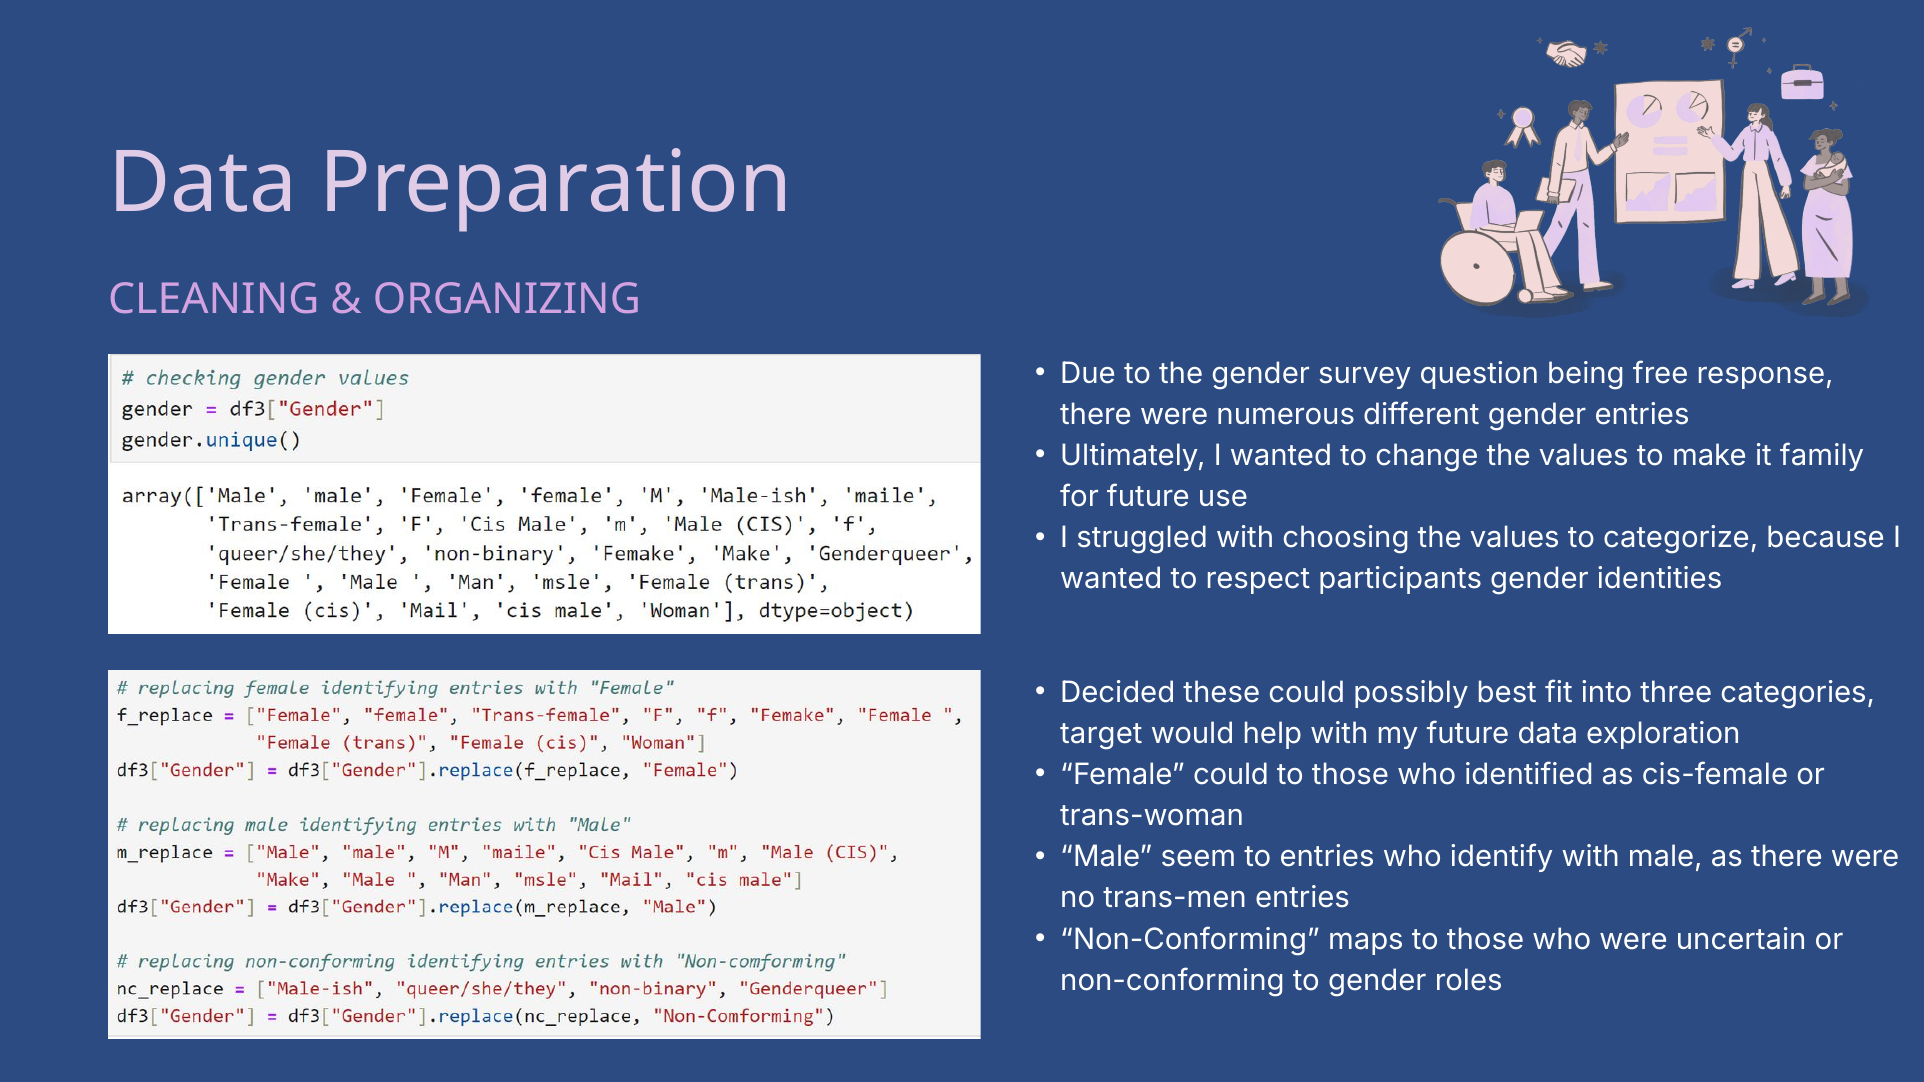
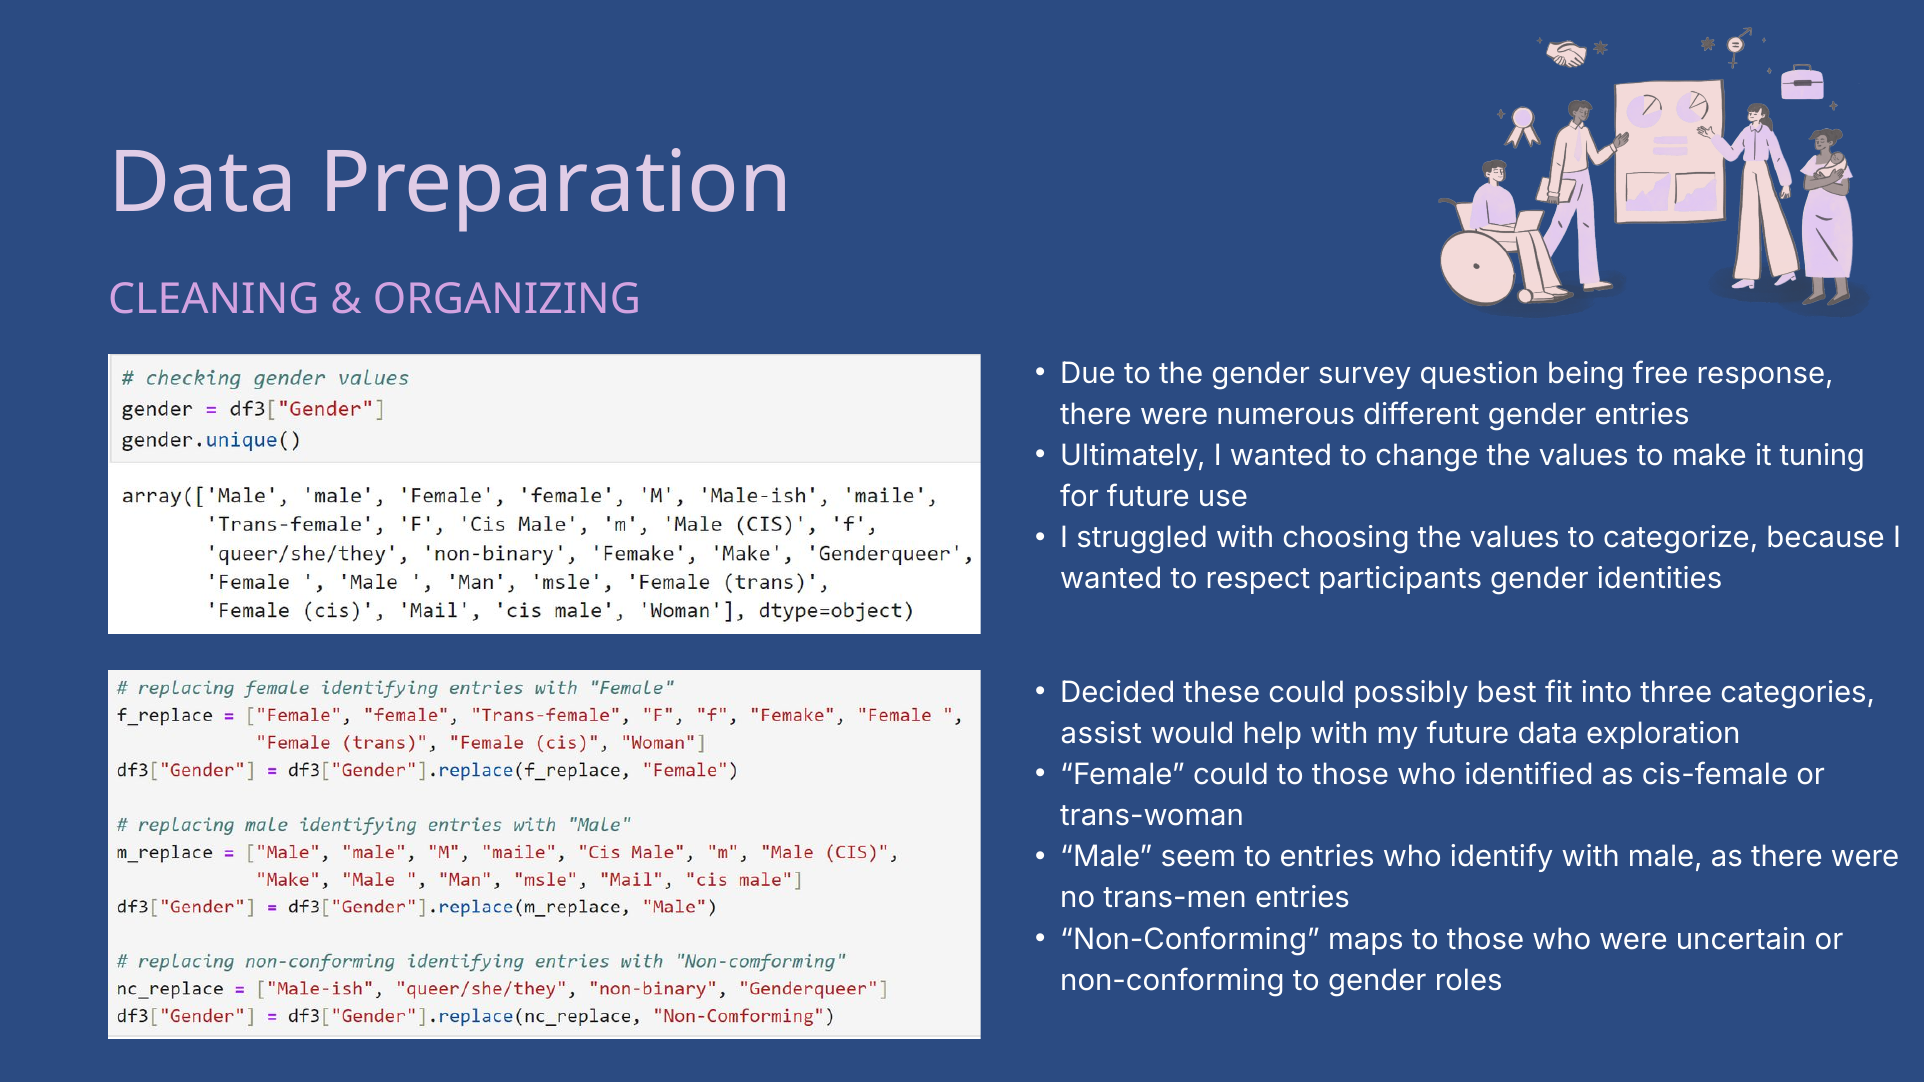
family: family -> tuning
target: target -> assist
